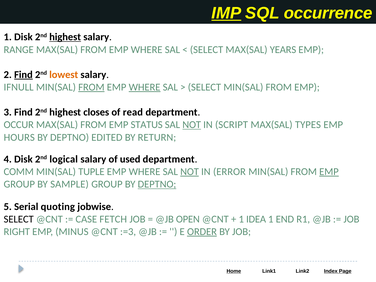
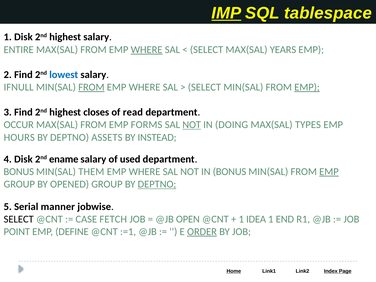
occurrence: occurrence -> tablespace
highest at (65, 37) underline: present -> none
RANGE: RANGE -> ENTIRE
WHERE at (147, 50) underline: none -> present
Find at (23, 75) underline: present -> none
lowest colour: orange -> blue
WHERE at (145, 87) underline: present -> none
EMP at (307, 87) underline: none -> present
STATUS: STATUS -> FORMS
SCRIPT: SCRIPT -> DOING
EDITED: EDITED -> ASSETS
RETURN: RETURN -> INSTEAD
logical: logical -> ename
COMM at (19, 172): COMM -> BONUS
TUPLE: TUPLE -> THEM
NOT at (190, 172) underline: present -> none
IN ERROR: ERROR -> BONUS
SAMPLE: SAMPLE -> OPENED
quoting: quoting -> manner
RIGHT: RIGHT -> POINT
MINUS: MINUS -> DEFINE
:=3: :=3 -> :=1
